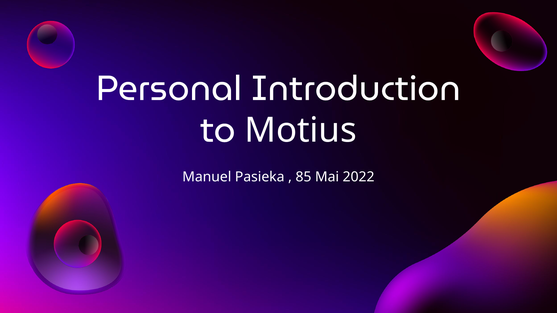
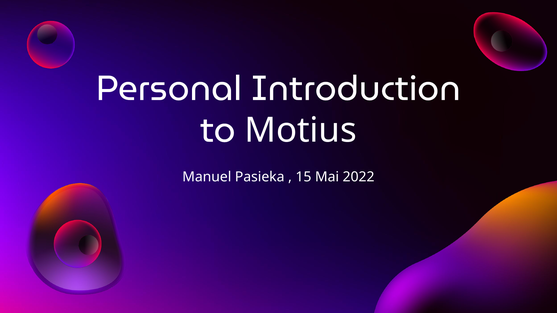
85: 85 -> 15
